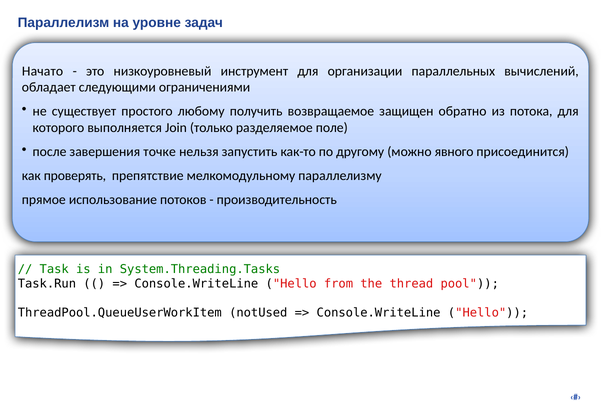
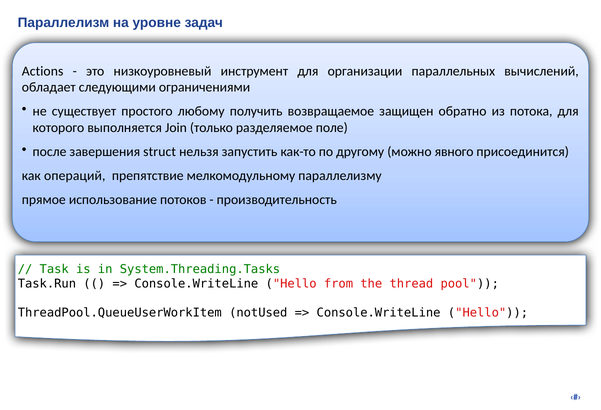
Начато: Начато -> Actions
точке: точке -> struct
проверять: проверять -> операций
